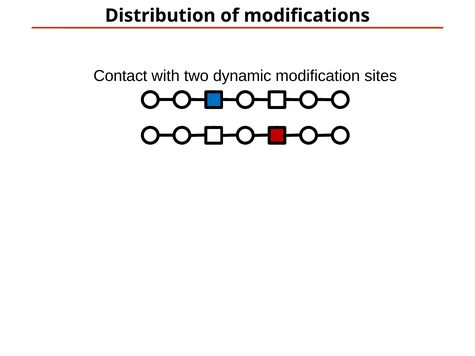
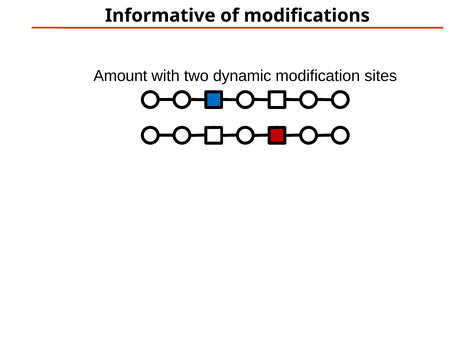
Distribution: Distribution -> Informative
Contact: Contact -> Amount
